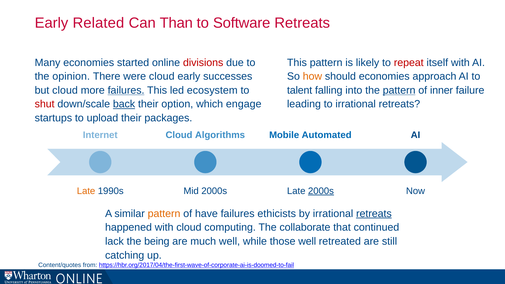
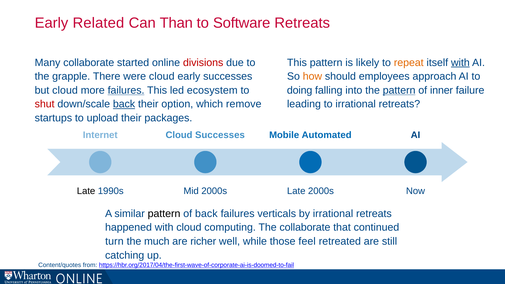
Many economies: economies -> collaborate
repeat colour: red -> orange
with at (460, 63) underline: none -> present
opinion: opinion -> grapple
should economies: economies -> employees
talent: talent -> doing
engage: engage -> remove
Cloud Algorithms: Algorithms -> Successes
Late at (86, 191) colour: orange -> black
2000s at (321, 191) underline: present -> none
pattern at (164, 214) colour: orange -> black
of have: have -> back
ethicists: ethicists -> verticals
retreats at (374, 214) underline: present -> none
lack: lack -> turn
being: being -> much
much: much -> richer
those well: well -> feel
